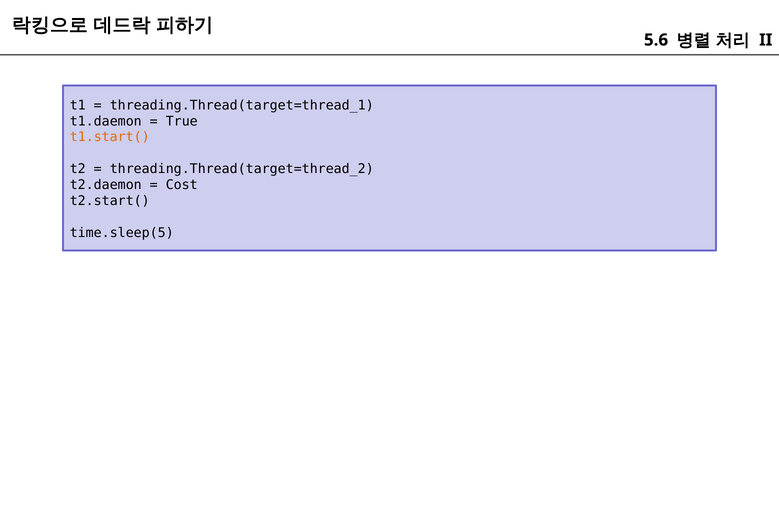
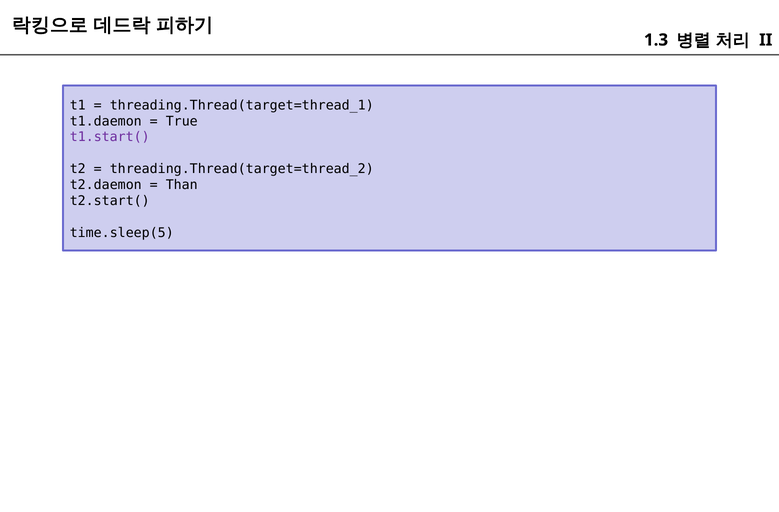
5.6: 5.6 -> 1.3
t1.start( colour: orange -> purple
Cost: Cost -> Than
